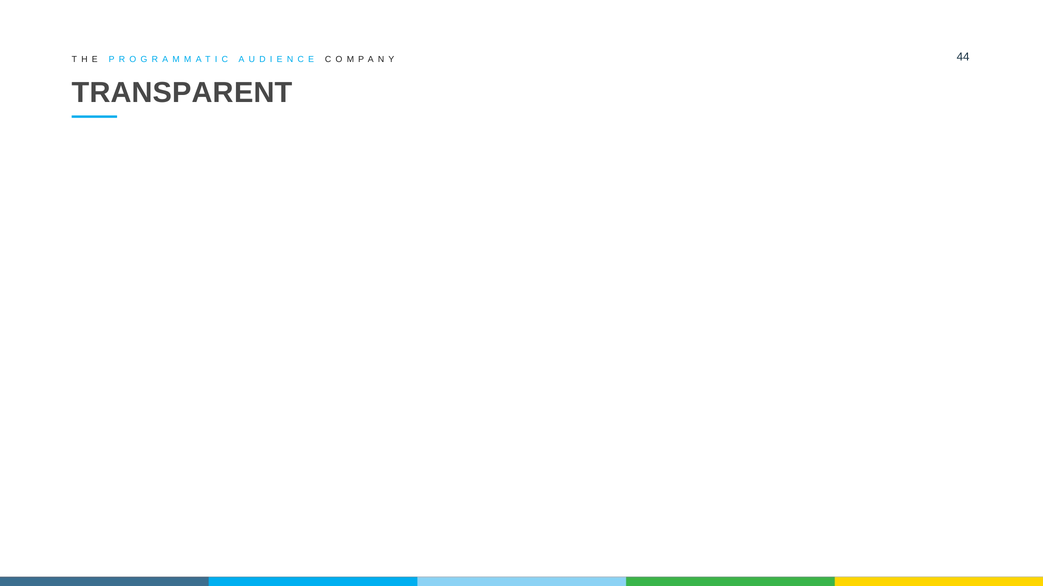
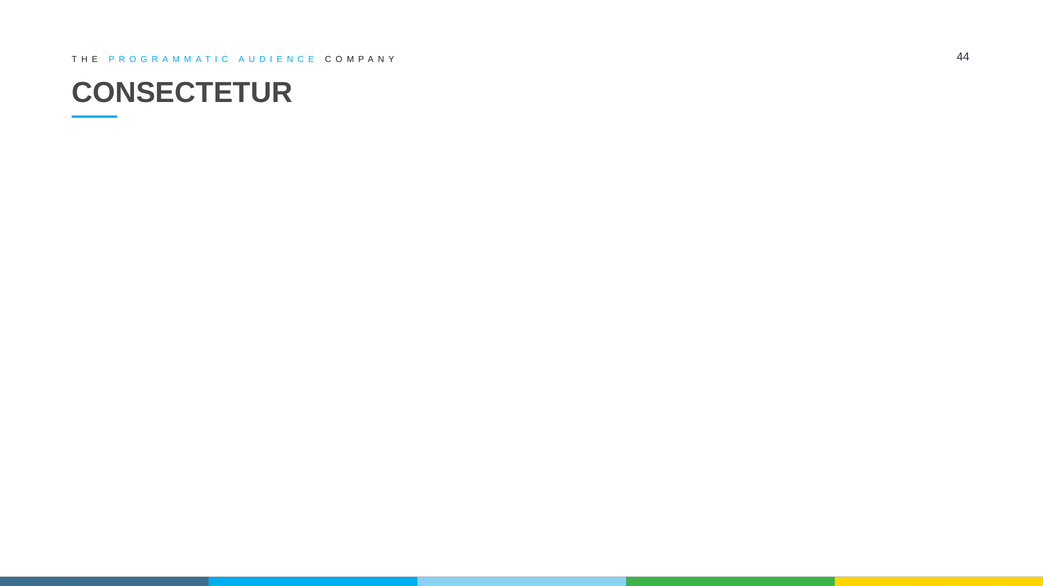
TRANSPARENT: TRANSPARENT -> CONSECTETUR
